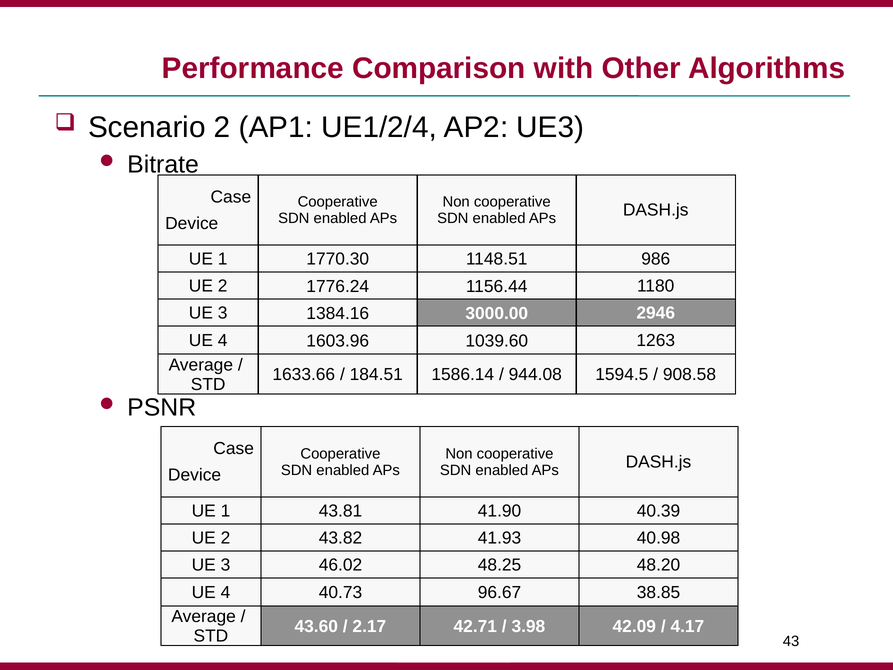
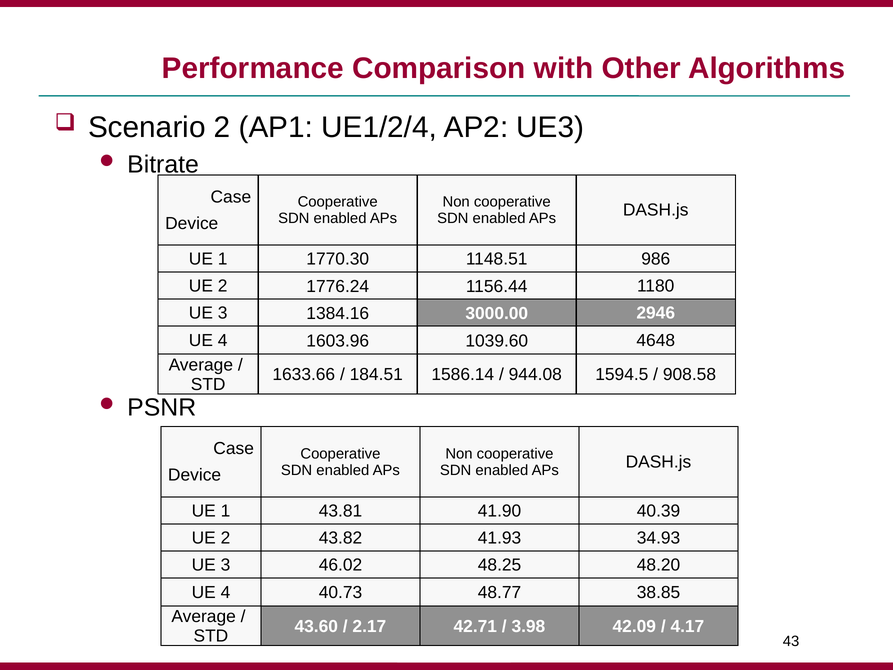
1263: 1263 -> 4648
40.98: 40.98 -> 34.93
96.67: 96.67 -> 48.77
